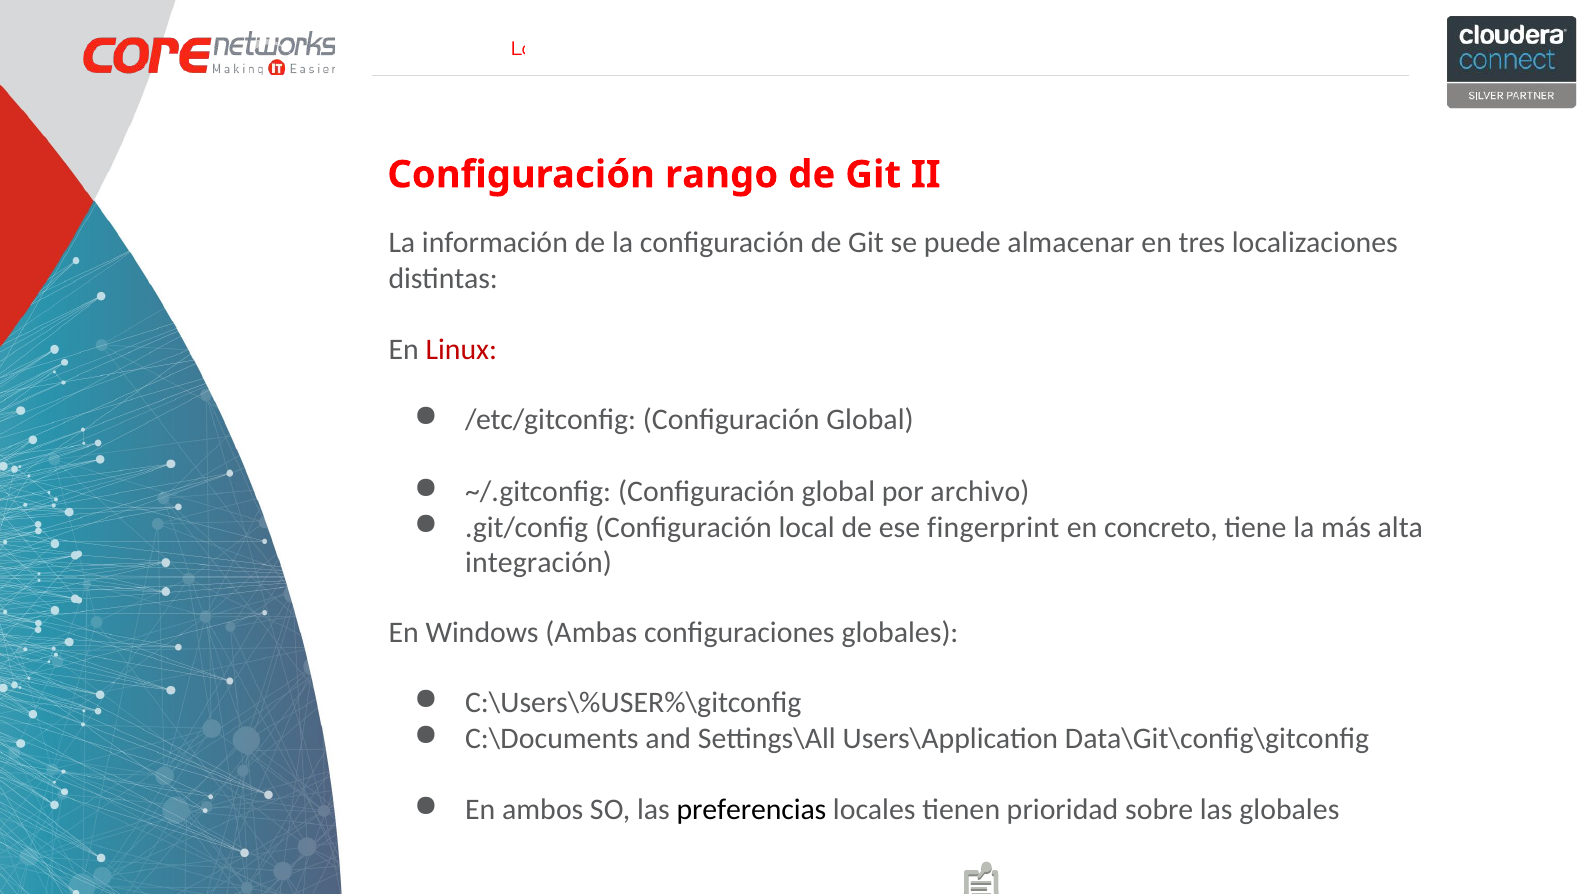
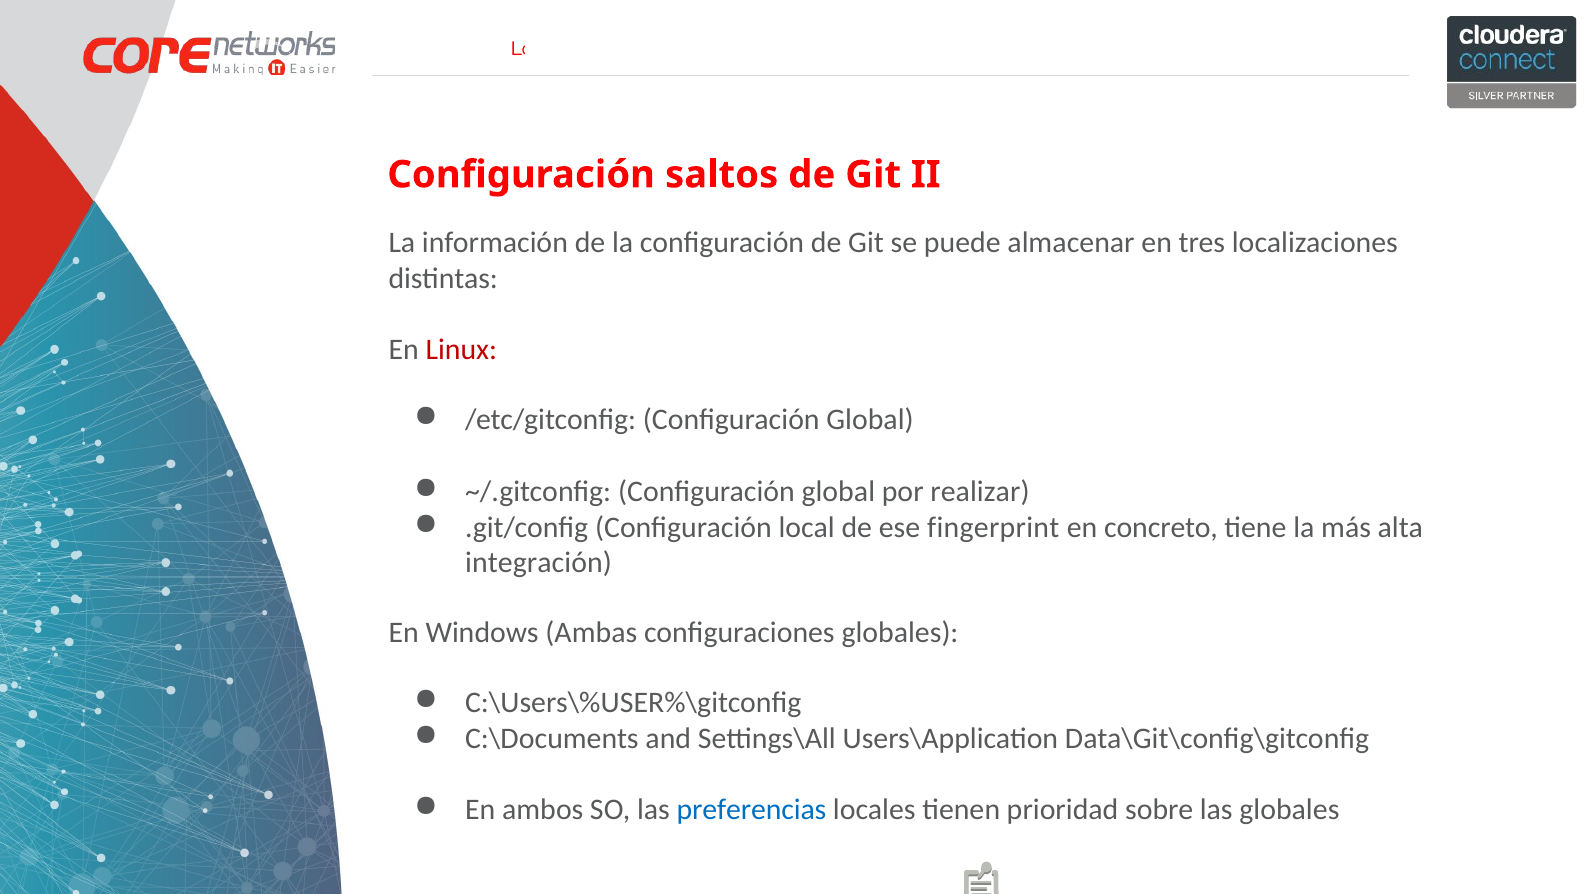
rango: rango -> saltos
archivo: archivo -> realizar
preferencias colour: black -> blue
